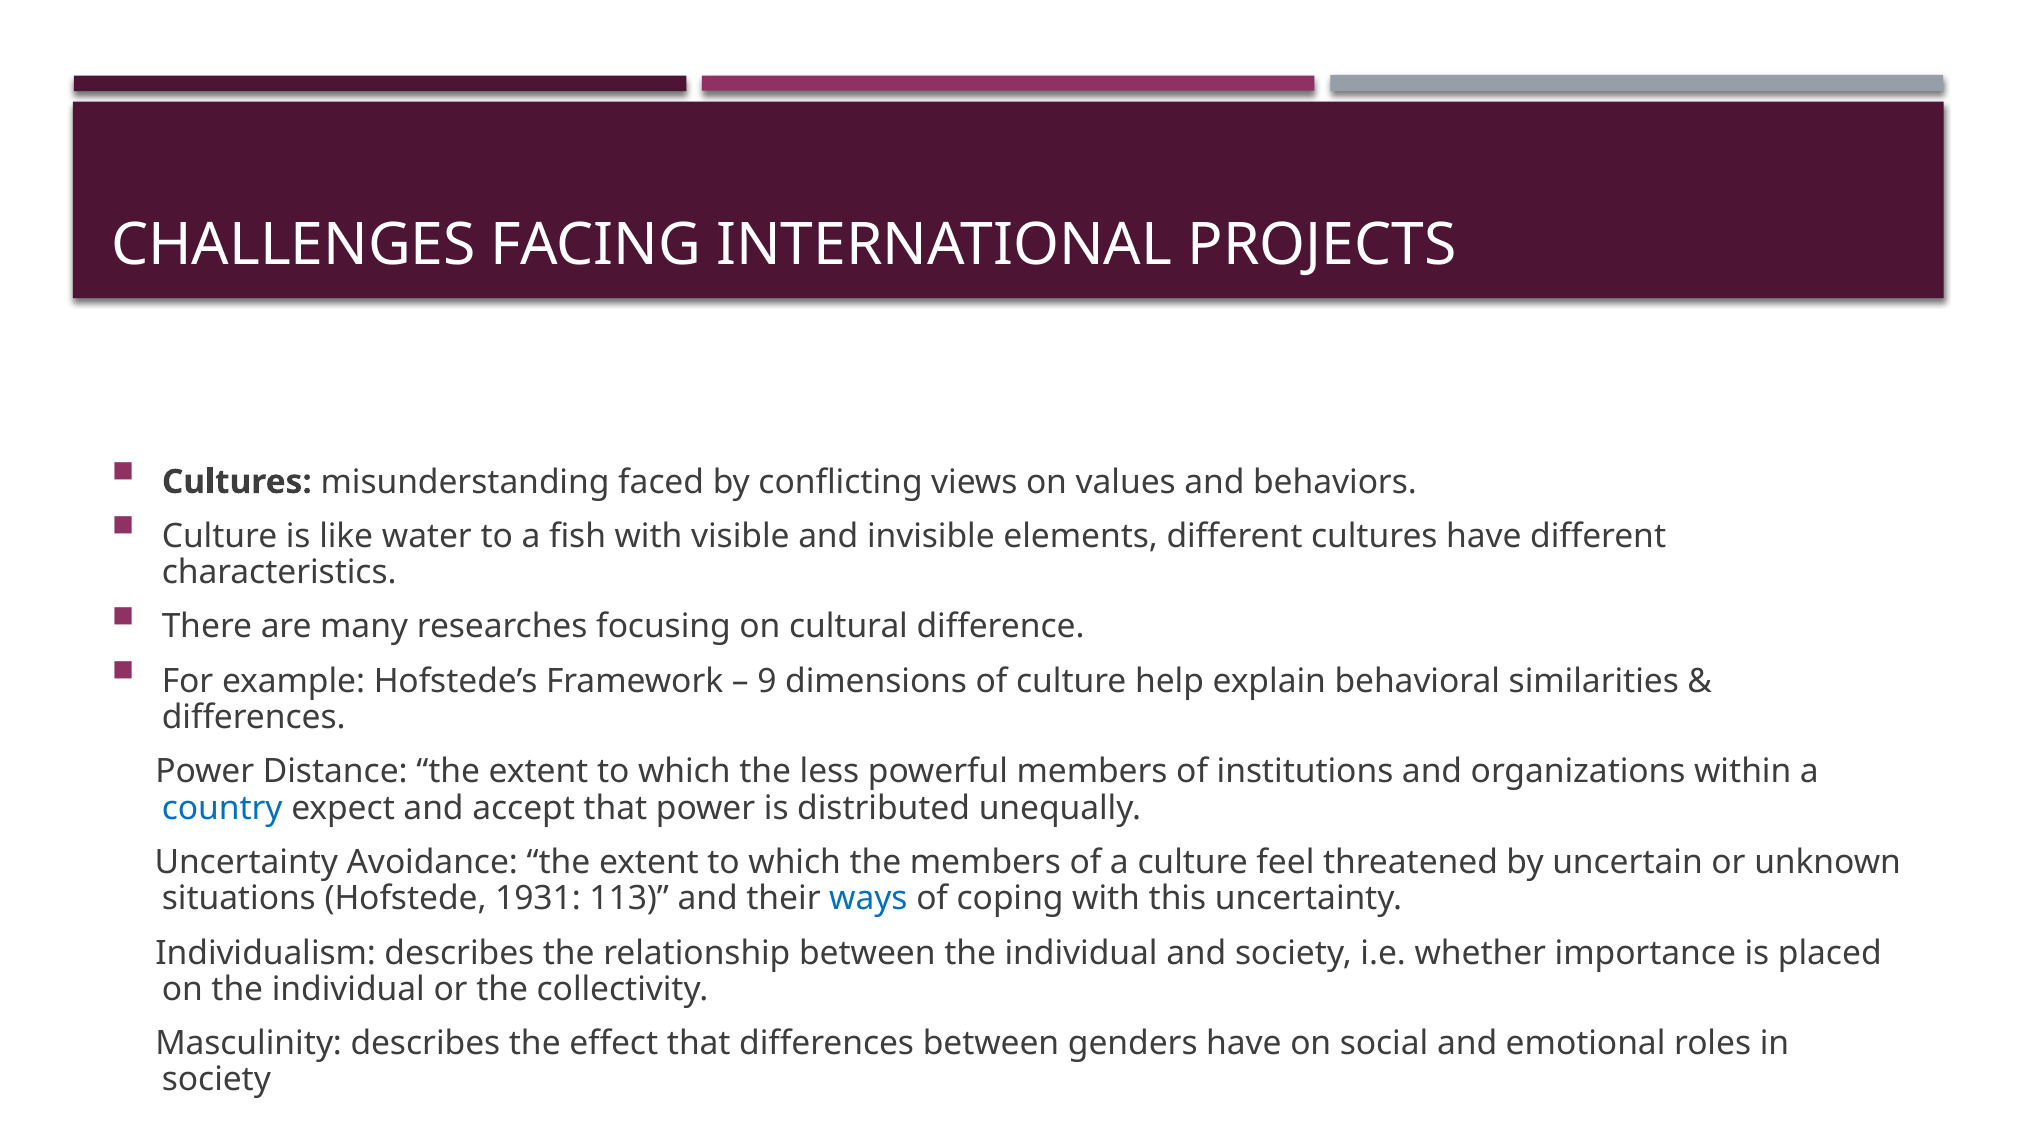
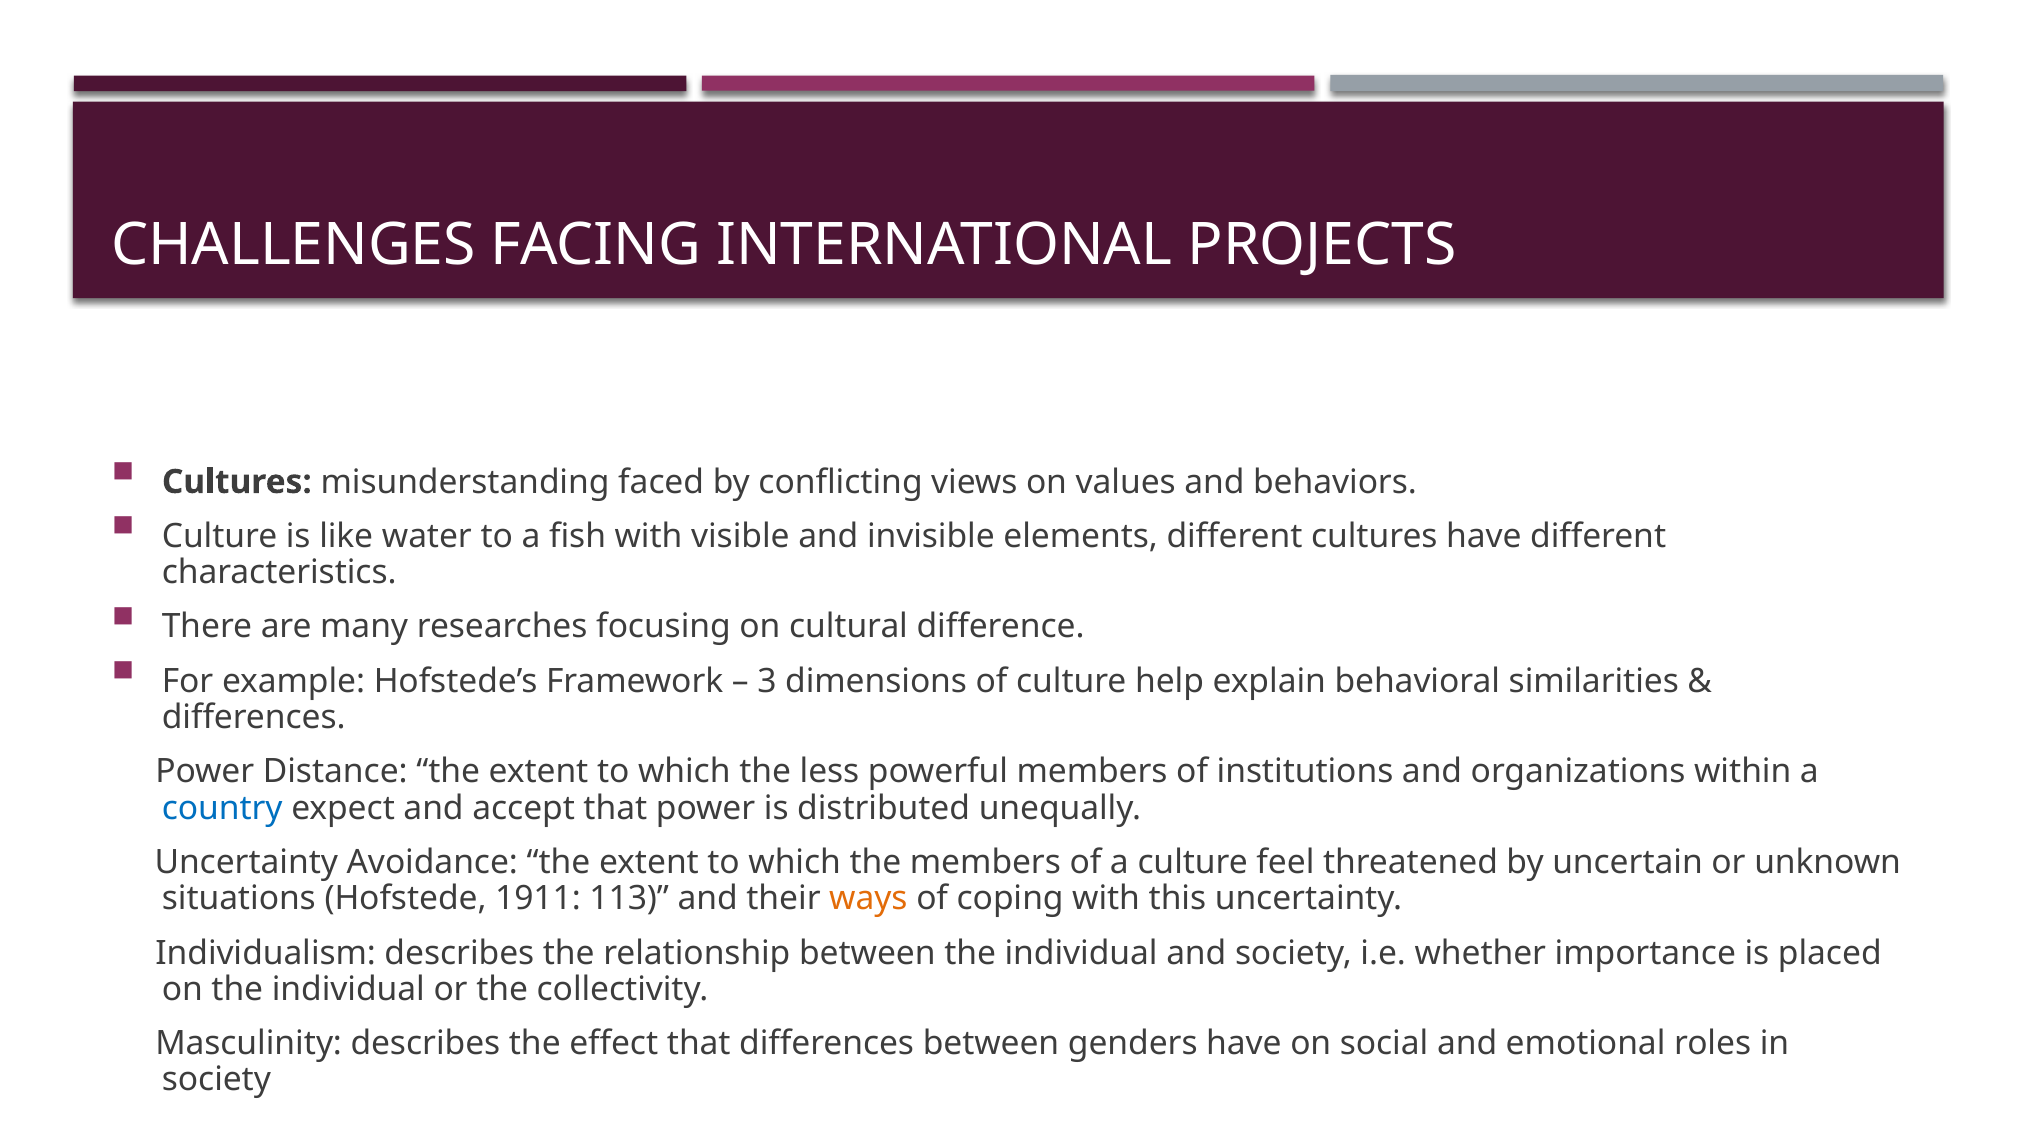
9: 9 -> 3
1931: 1931 -> 1911
ways colour: blue -> orange
